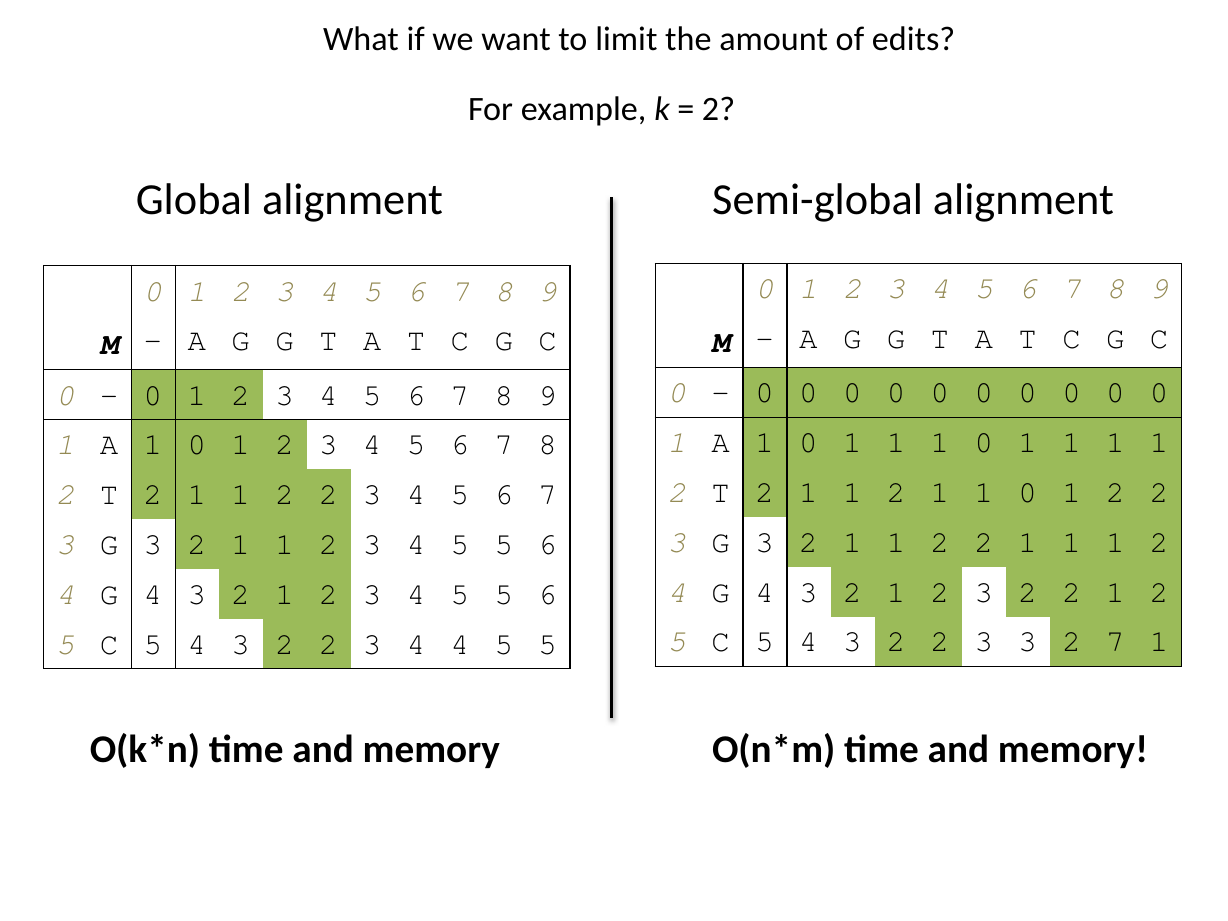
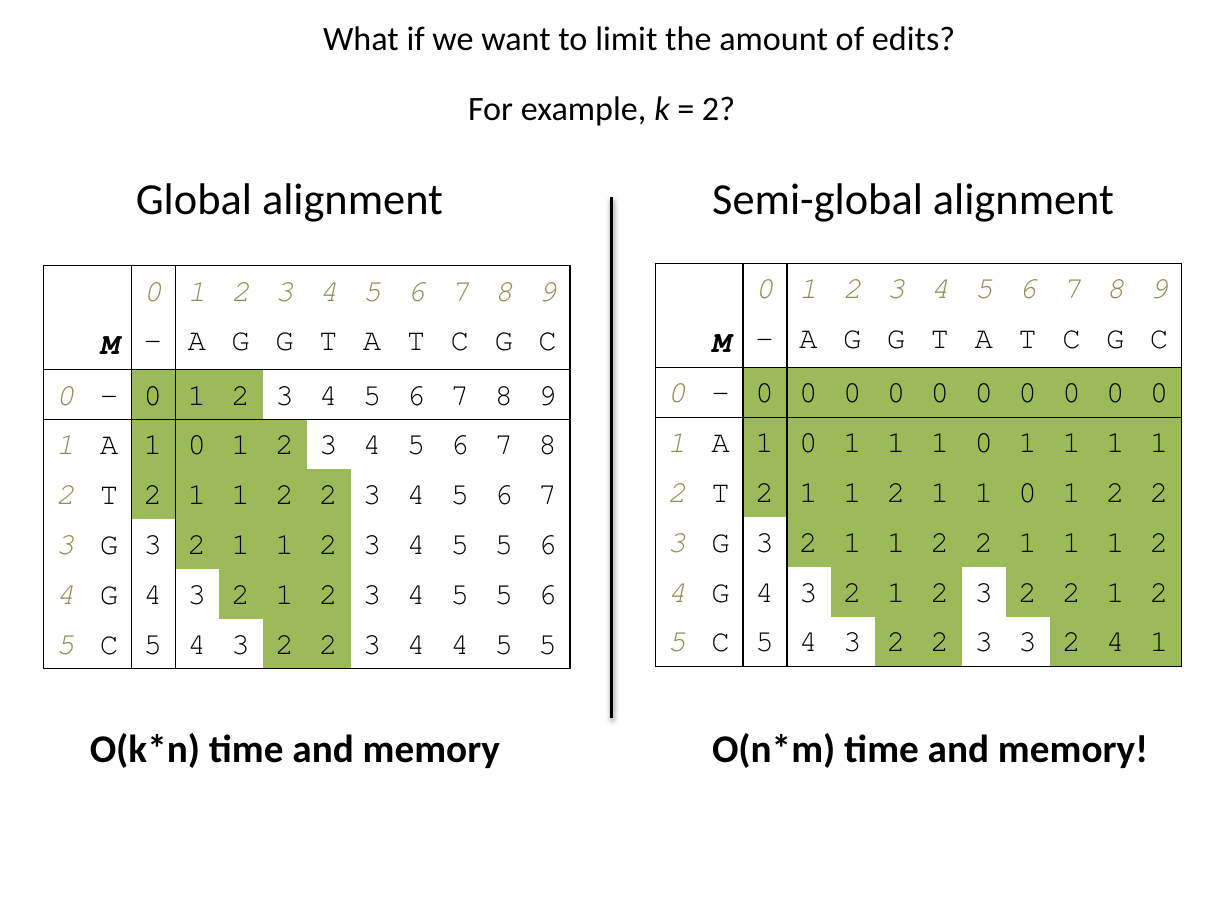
3 2 7: 7 -> 4
